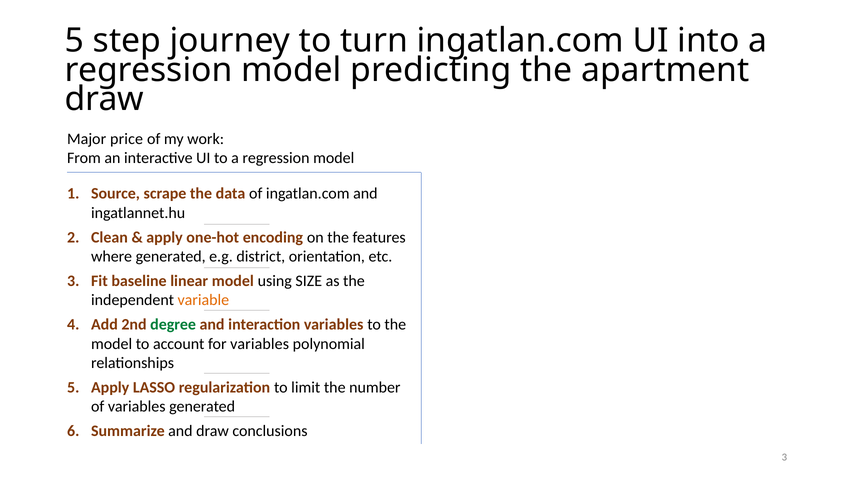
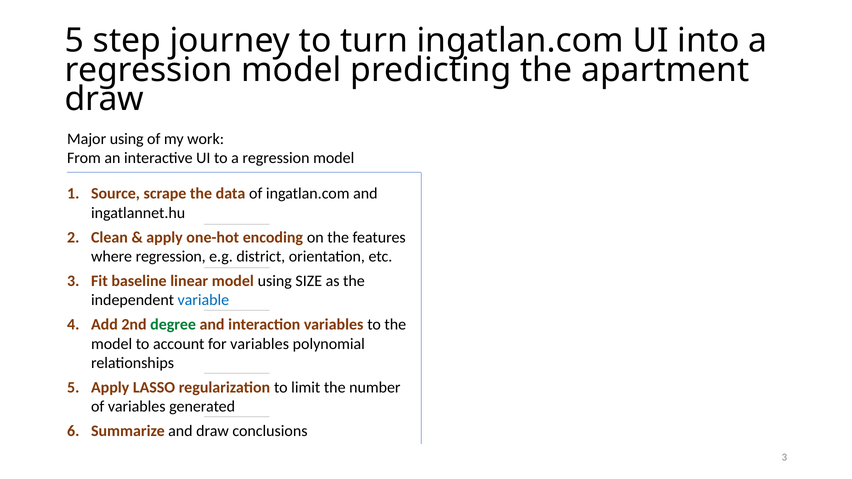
Major price: price -> using
where generated: generated -> regression
variable colour: orange -> blue
